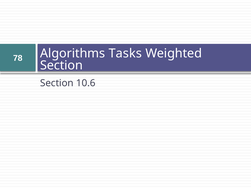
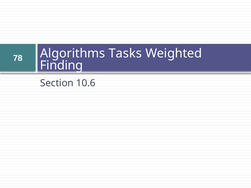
Section at (61, 65): Section -> Finding
